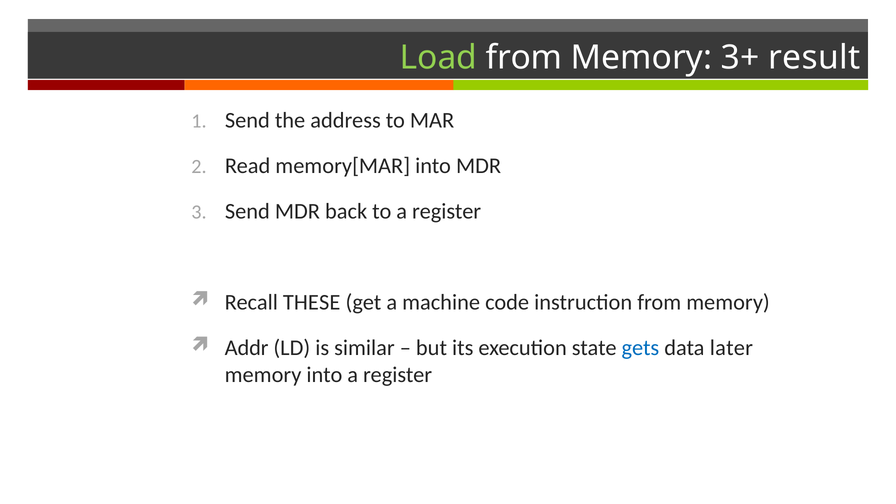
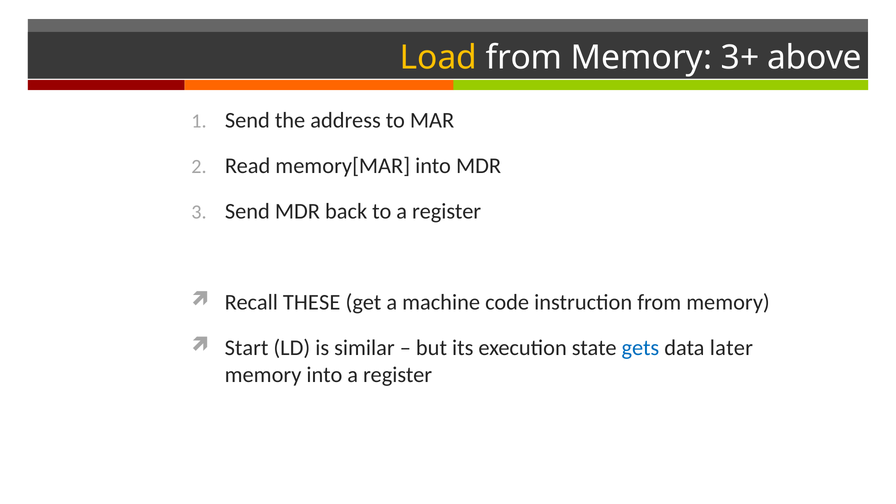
Load colour: light green -> yellow
result: result -> above
Addr: Addr -> Start
